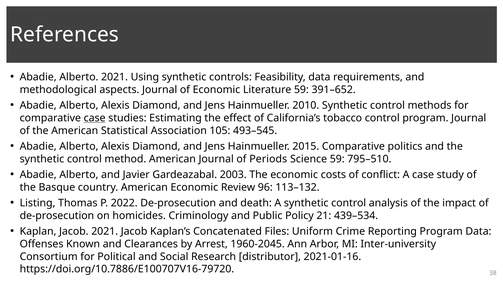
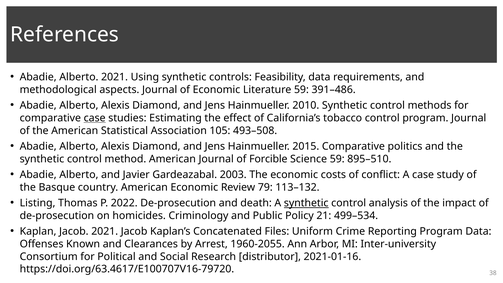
391–652: 391–652 -> 391–486
493–545: 493–545 -> 493–508
Periods: Periods -> Forcible
795–510: 795–510 -> 895–510
96: 96 -> 79
synthetic at (306, 203) underline: none -> present
439–534: 439–534 -> 499–534
1960-2045: 1960-2045 -> 1960-2055
https://doi.org/10.7886/E100707V16-79720: https://doi.org/10.7886/E100707V16-79720 -> https://doi.org/63.4617/E100707V16-79720
